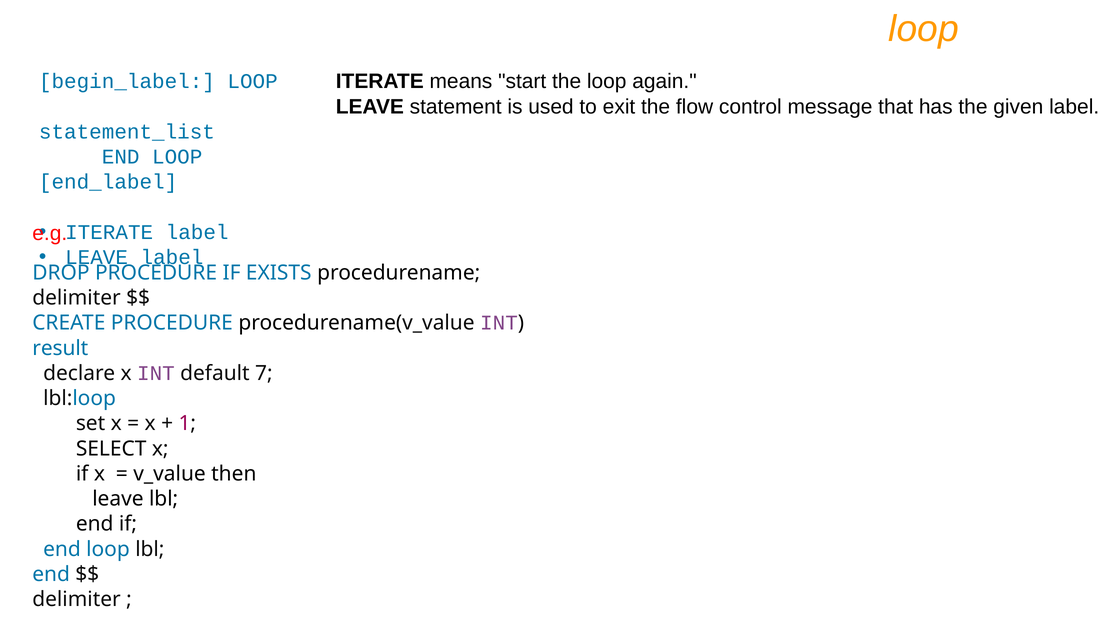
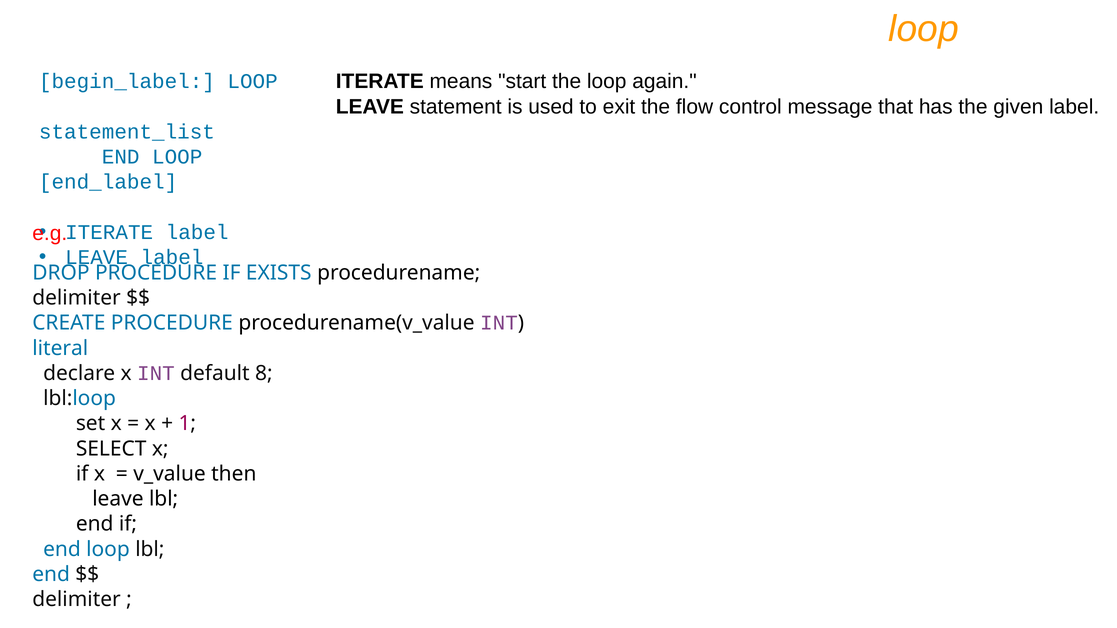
result: result -> literal
7: 7 -> 8
